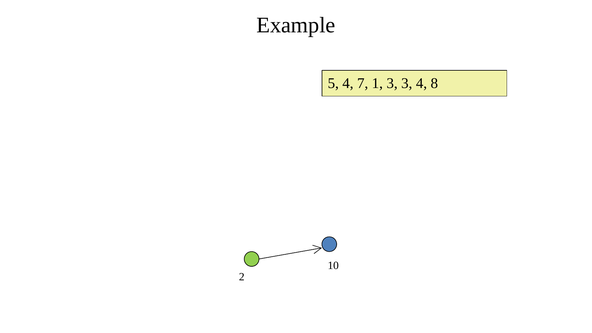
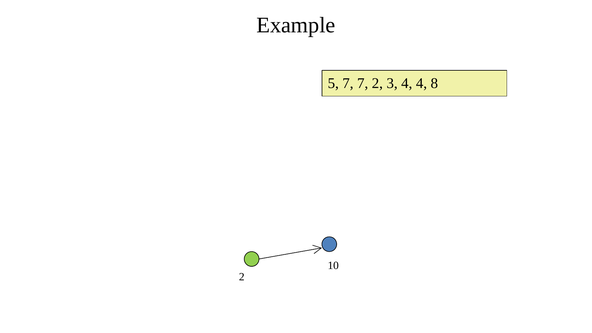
5 4: 4 -> 7
7 1: 1 -> 2
3 3: 3 -> 4
